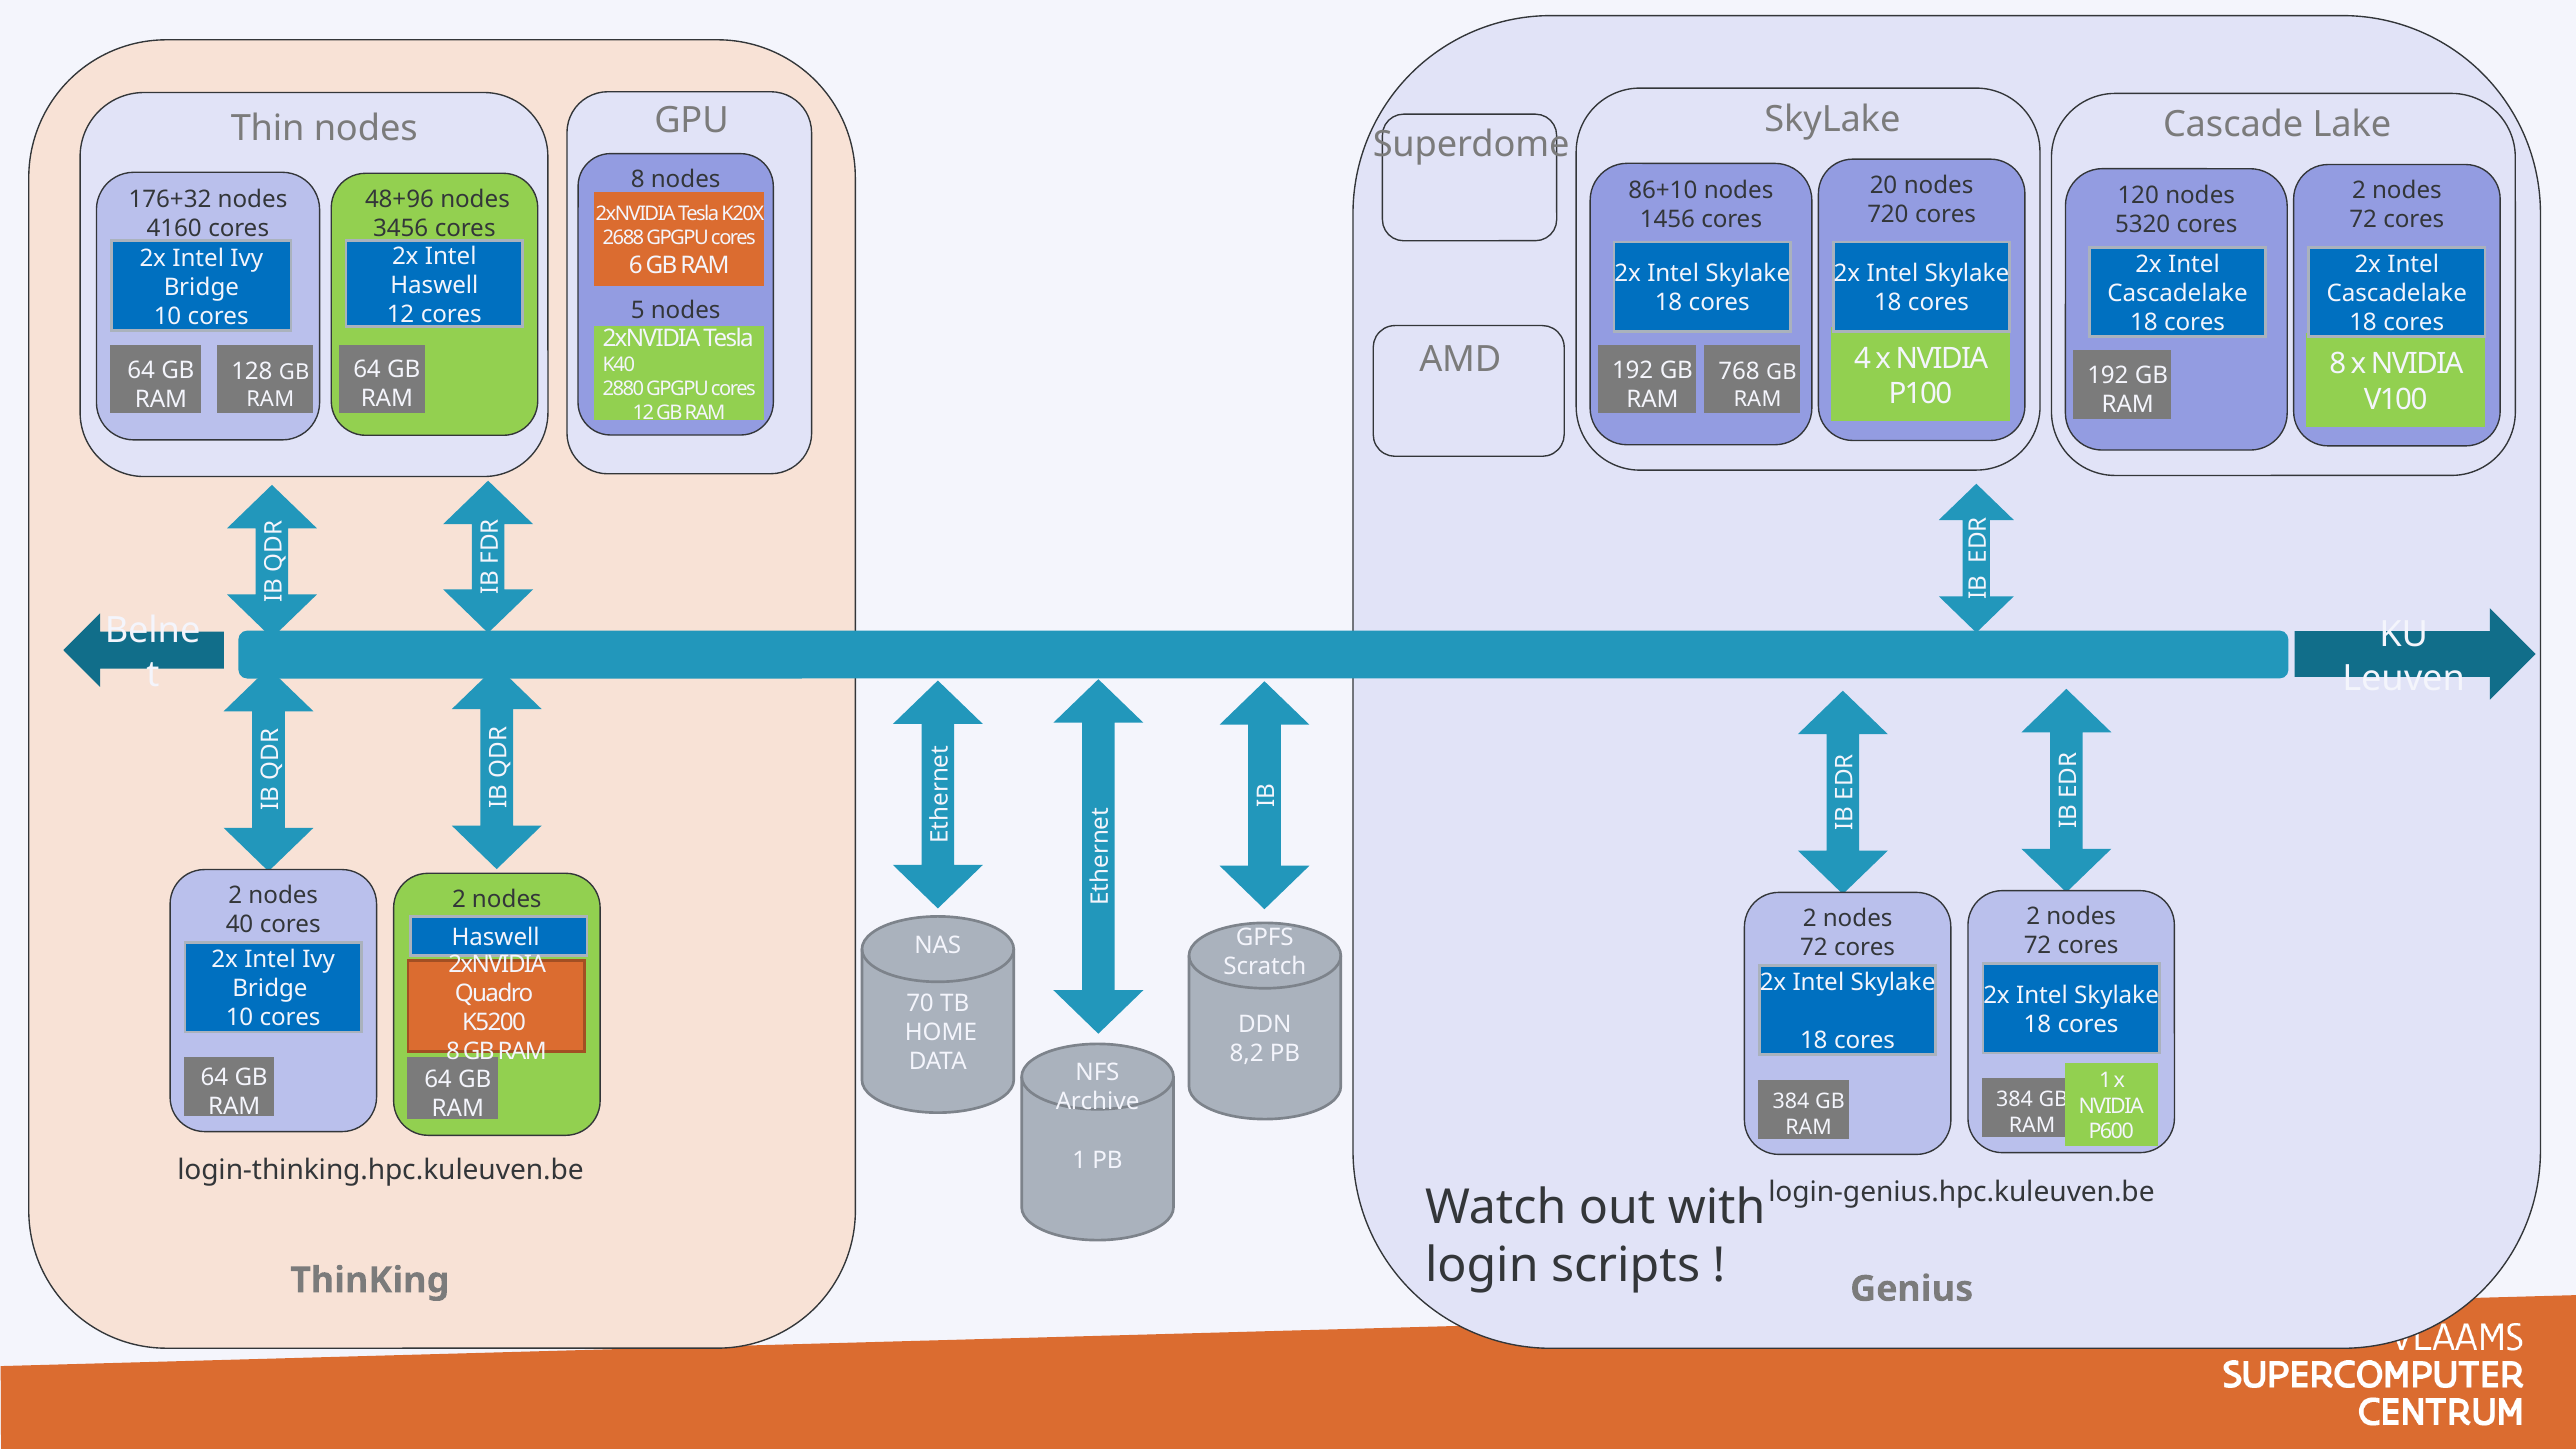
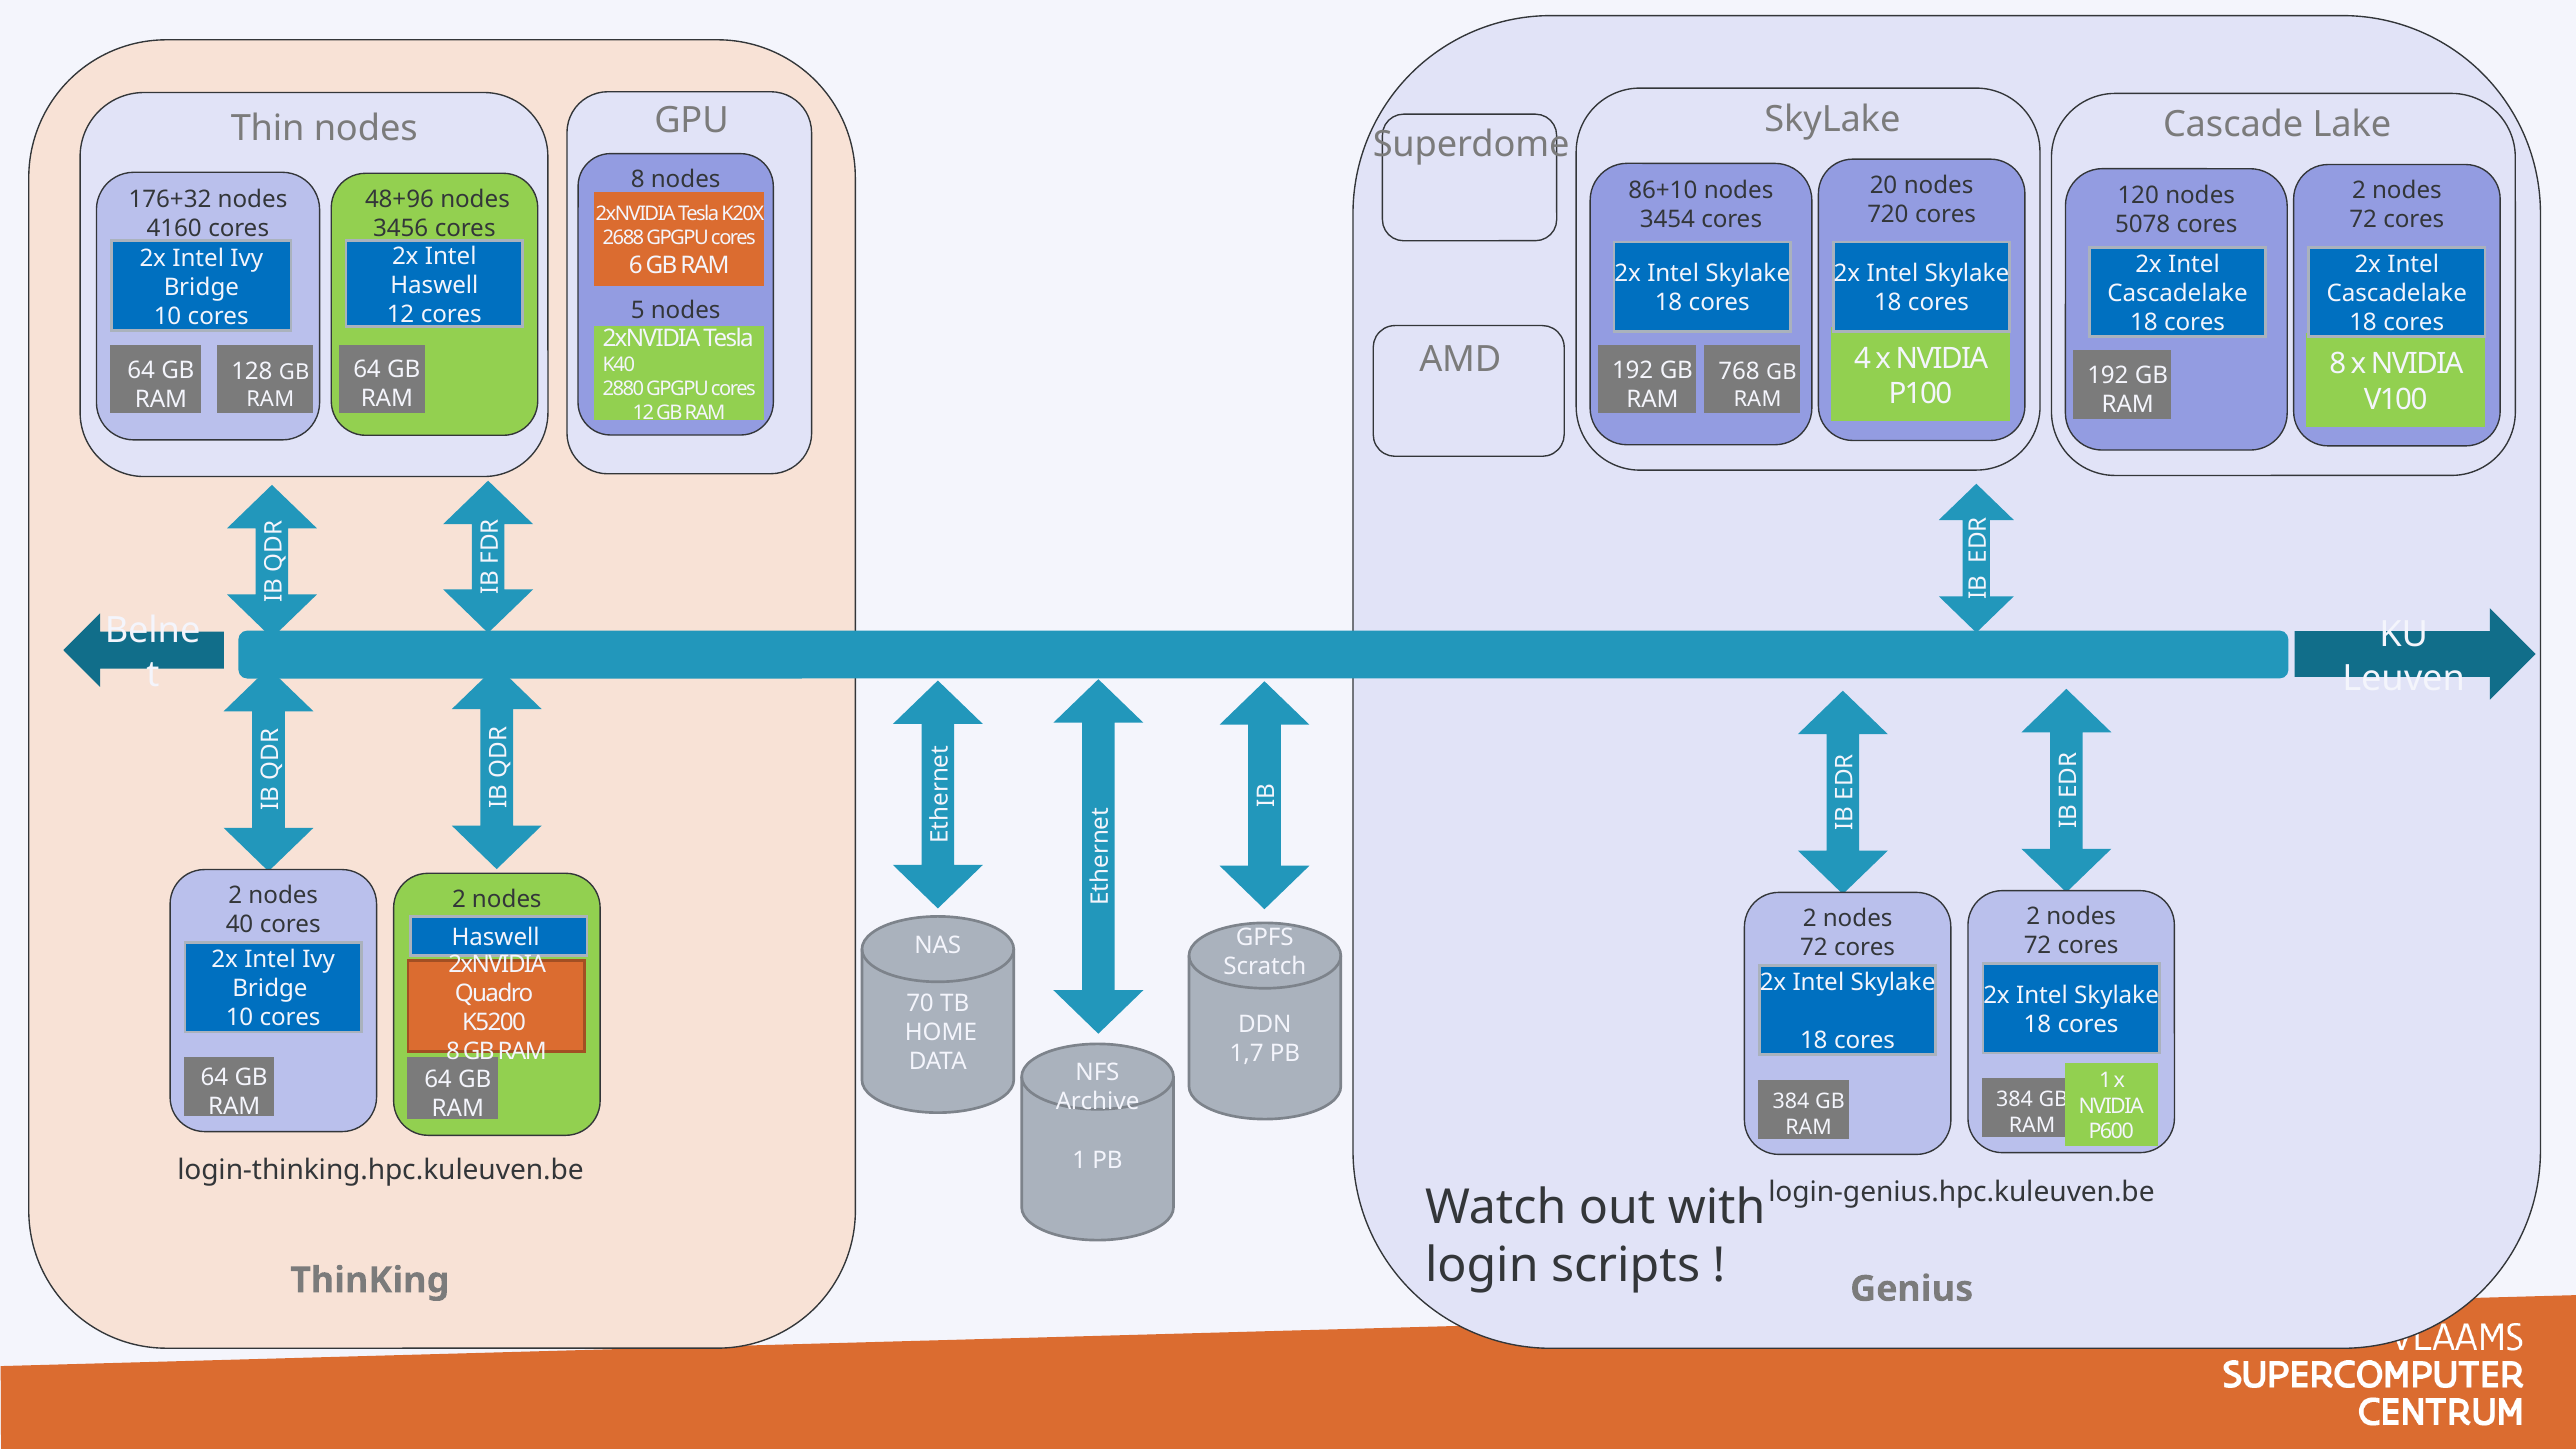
1456: 1456 -> 3454
5320: 5320 -> 5078
8,2: 8,2 -> 1,7
